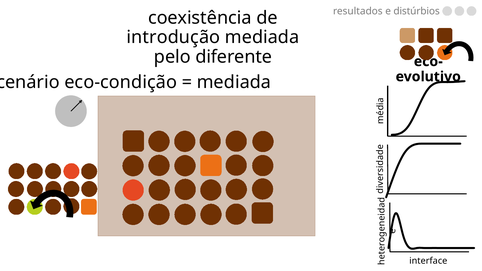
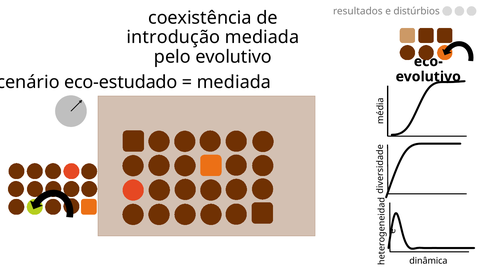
pelo diferente: diferente -> evolutivo
eco-condição: eco-condição -> eco-estudado
interface: interface -> dinâmica
